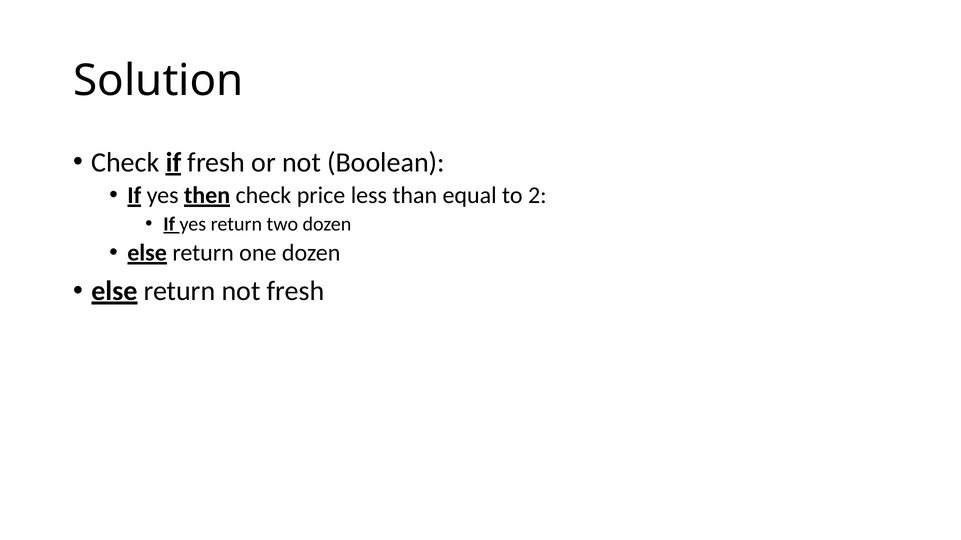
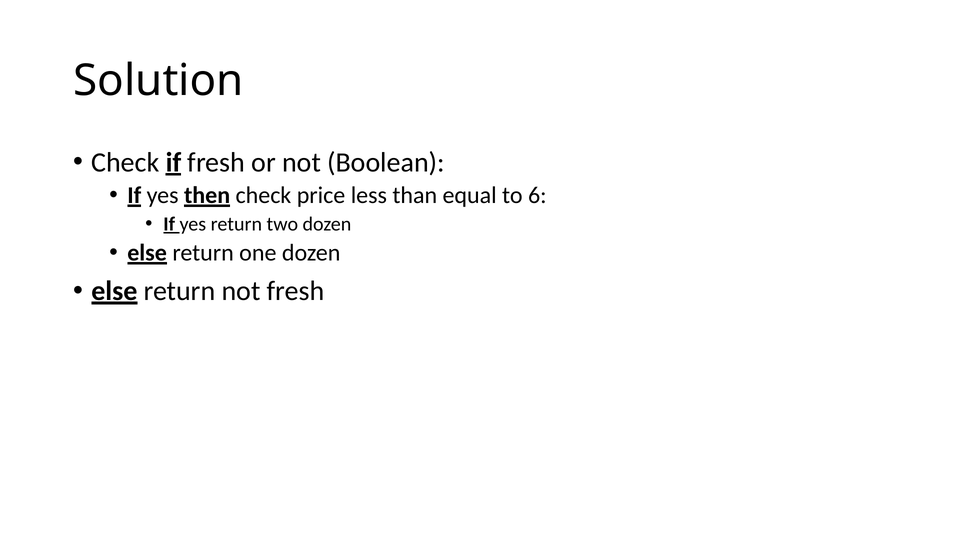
2: 2 -> 6
